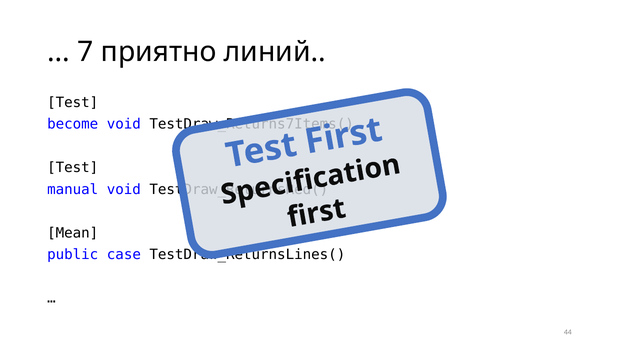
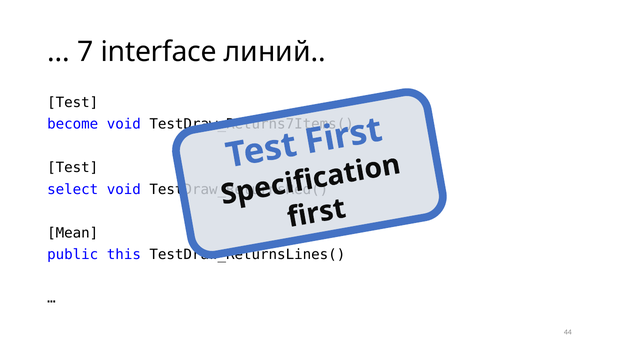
приятно: приятно -> interface
manual: manual -> select
case: case -> this
